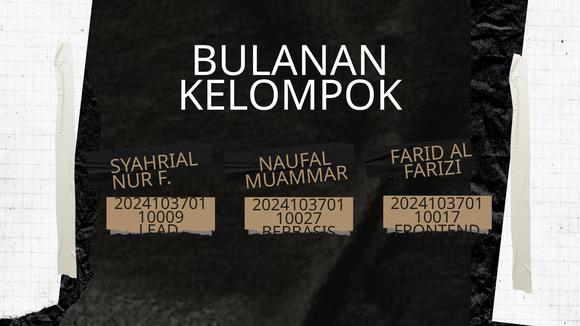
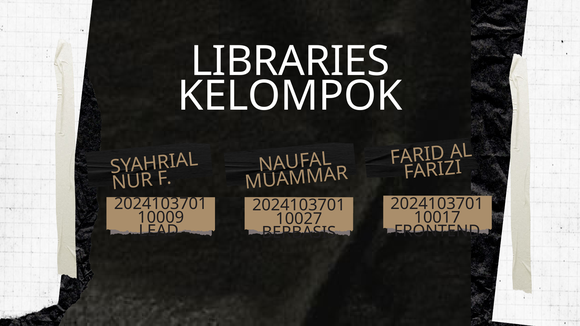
BULANAN: BULANAN -> LIBRARIES
